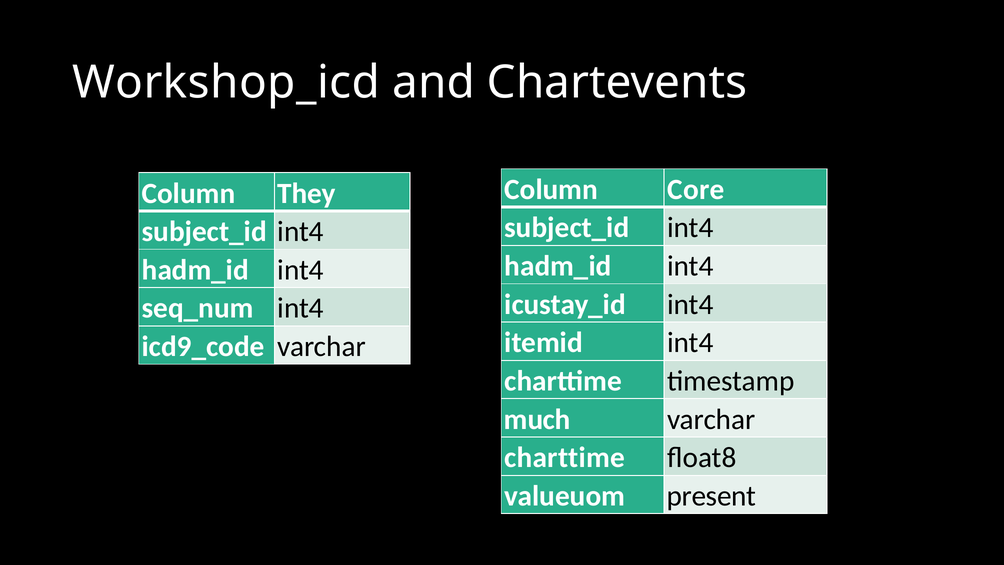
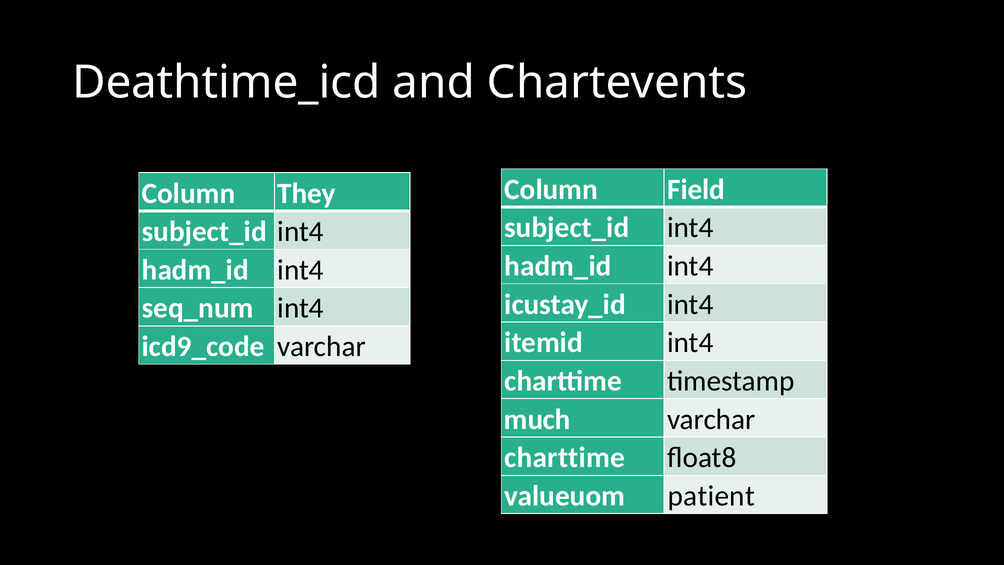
Workshop_icd: Workshop_icd -> Deathtime_icd
Core: Core -> Field
present: present -> patient
